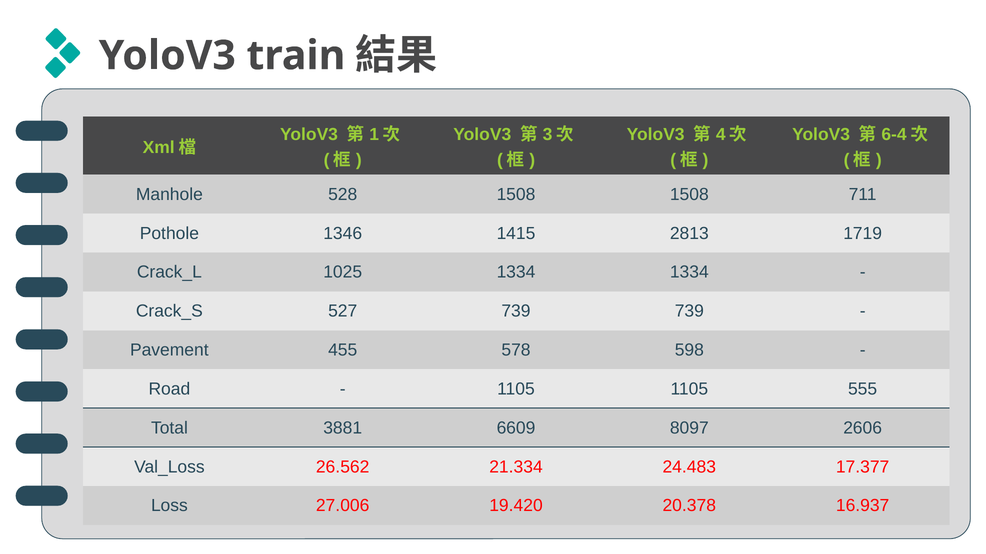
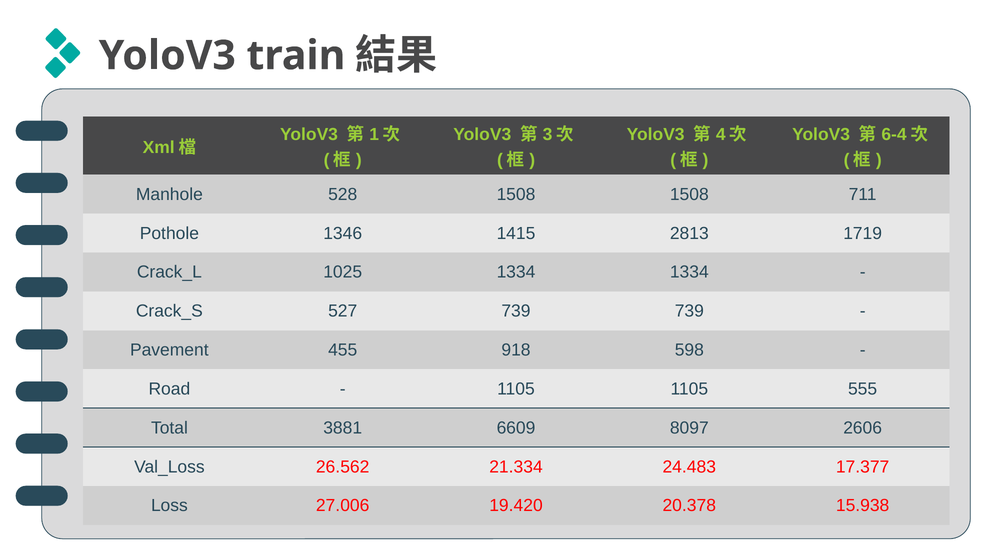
578: 578 -> 918
16.937: 16.937 -> 15.938
